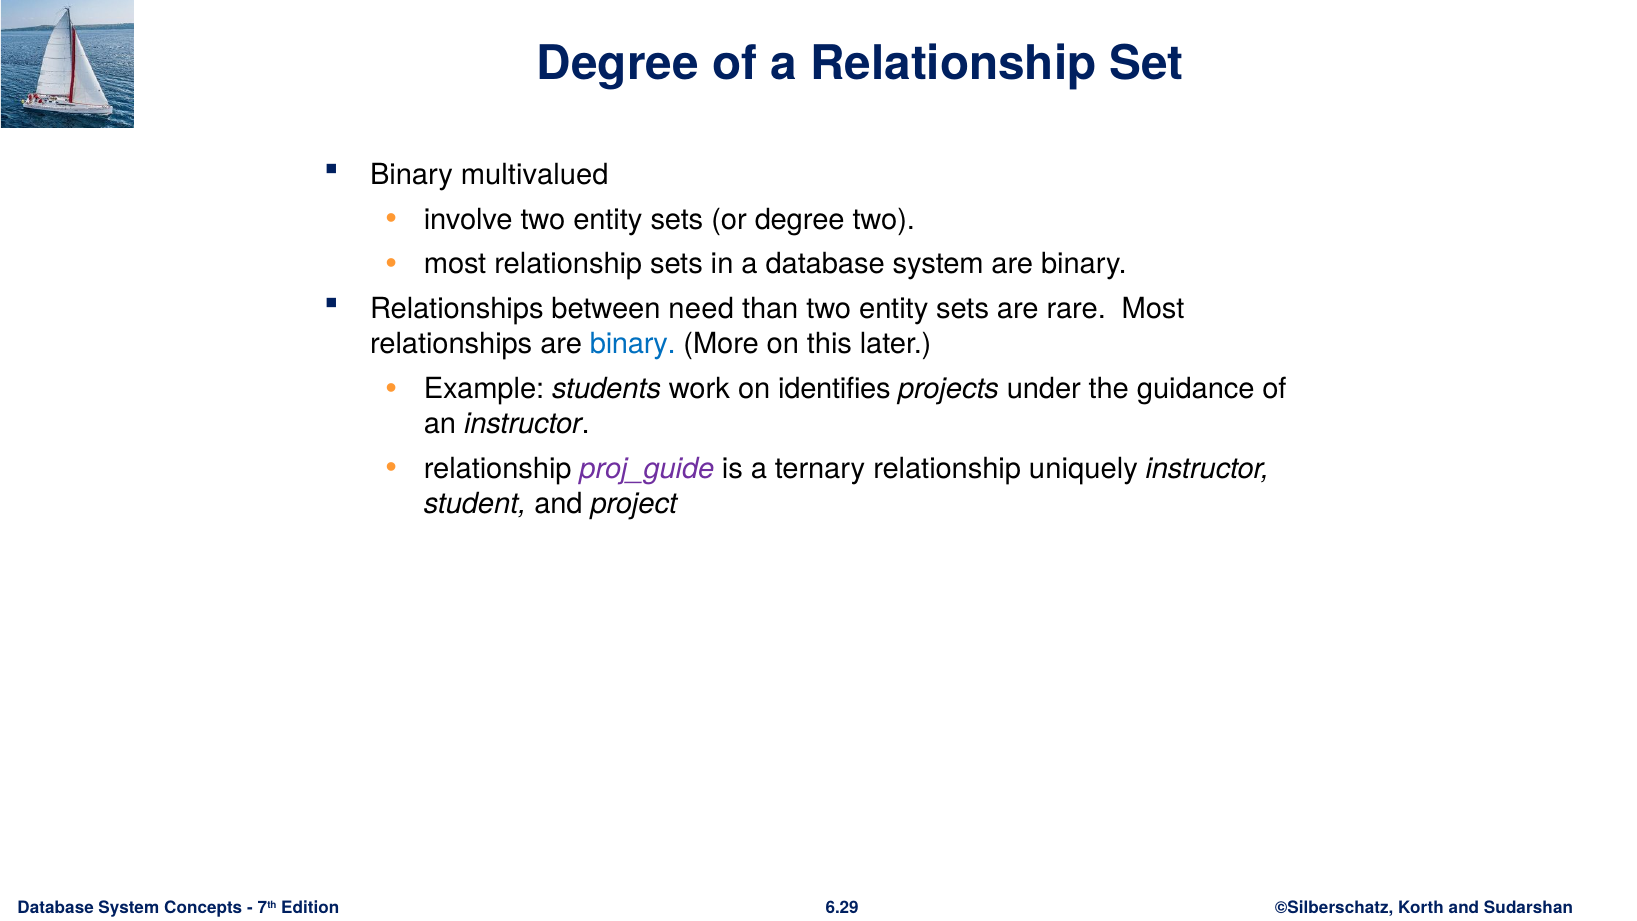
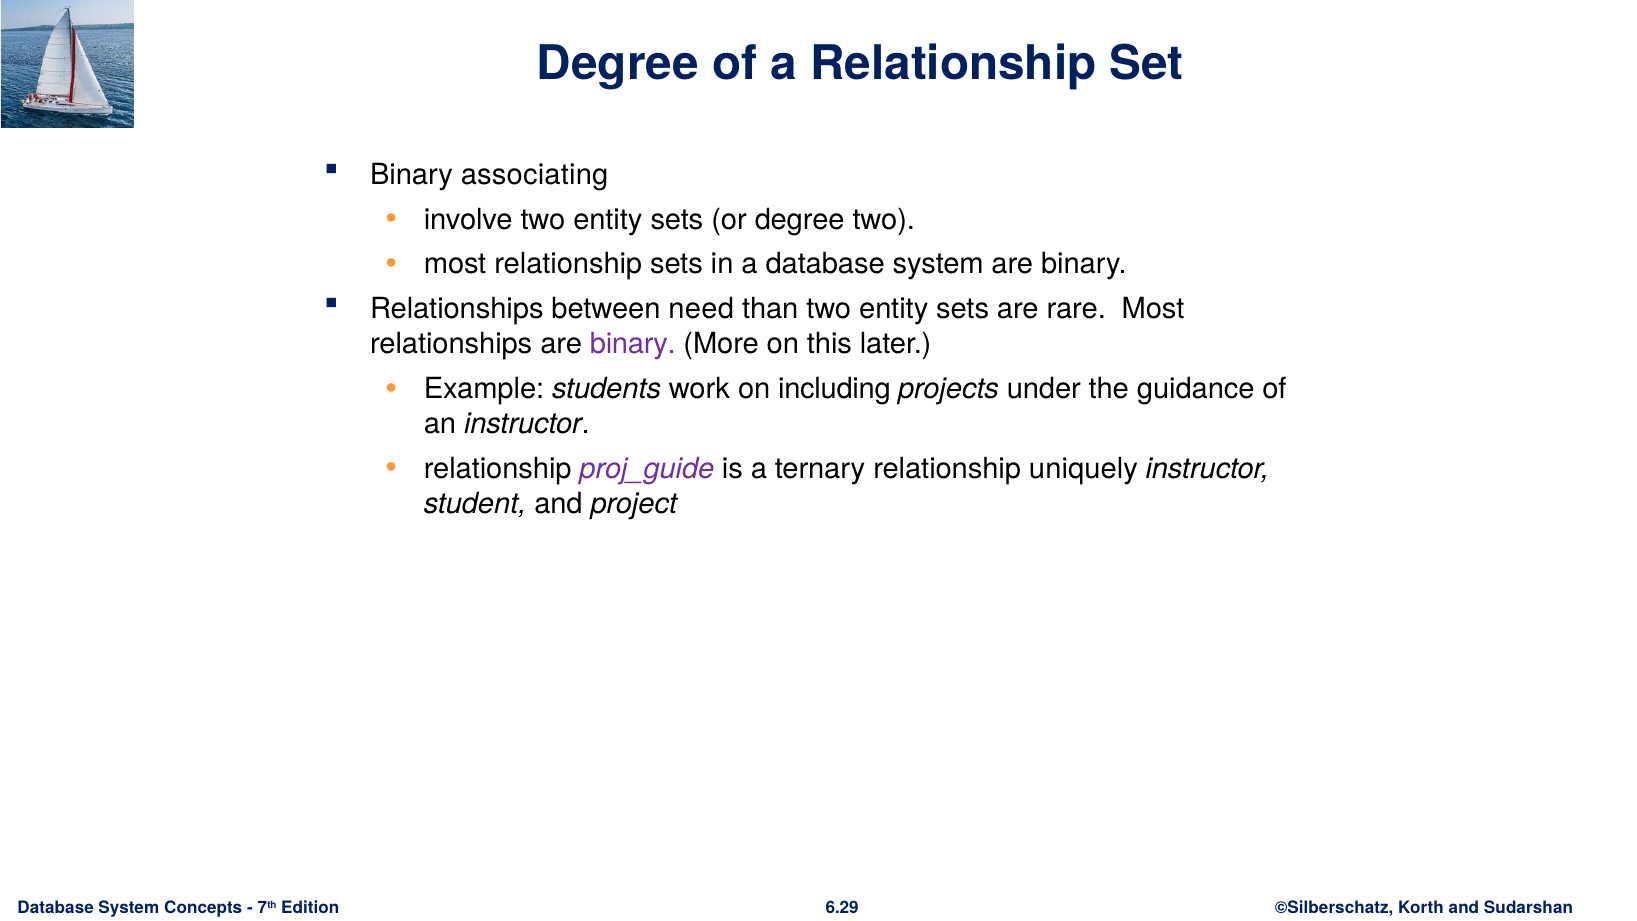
multivalued: multivalued -> associating
binary at (633, 344) colour: blue -> purple
identifies: identifies -> including
